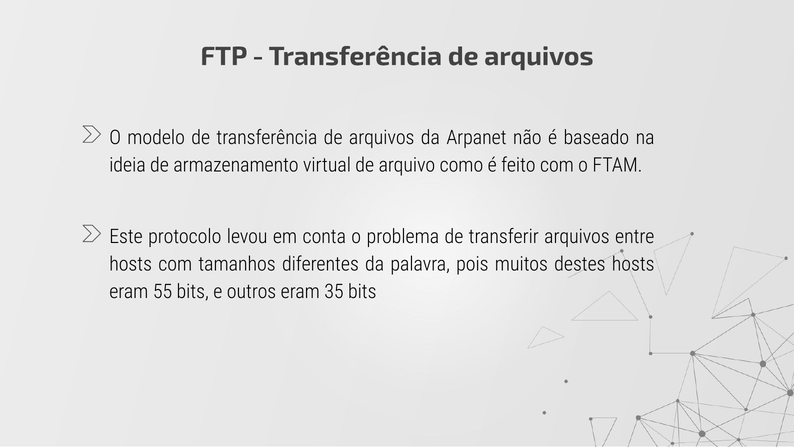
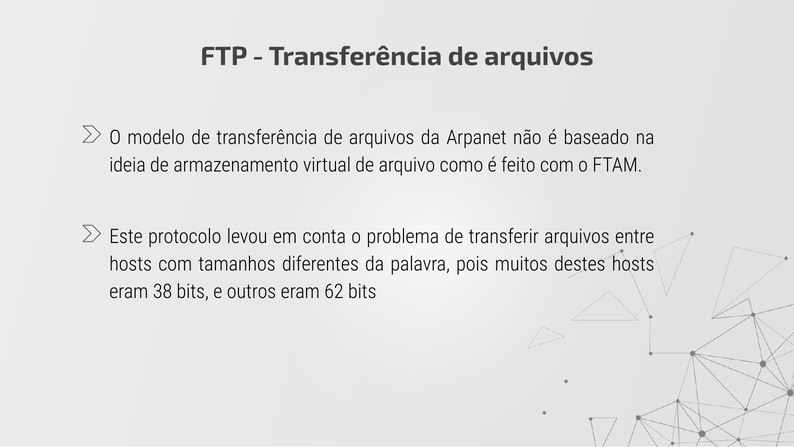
55: 55 -> 38
35: 35 -> 62
